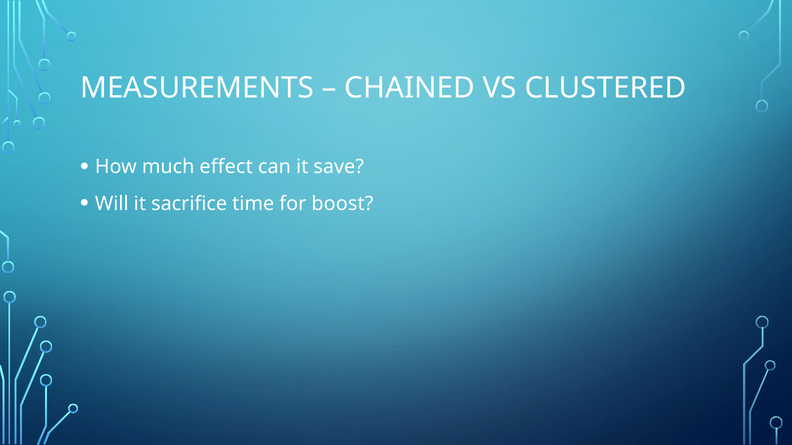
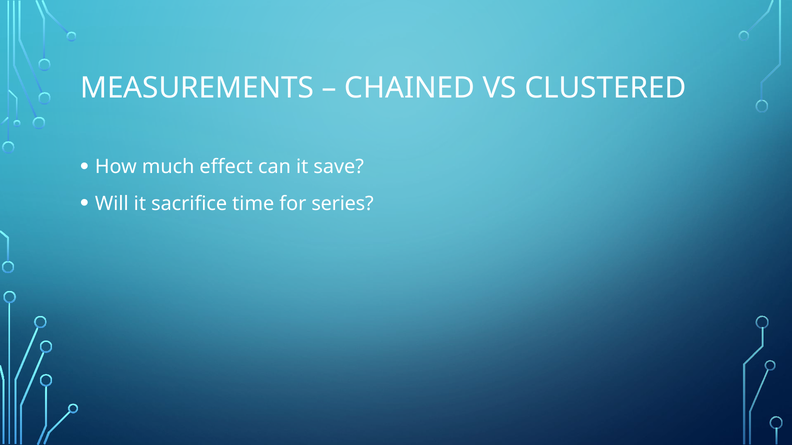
boost: boost -> series
